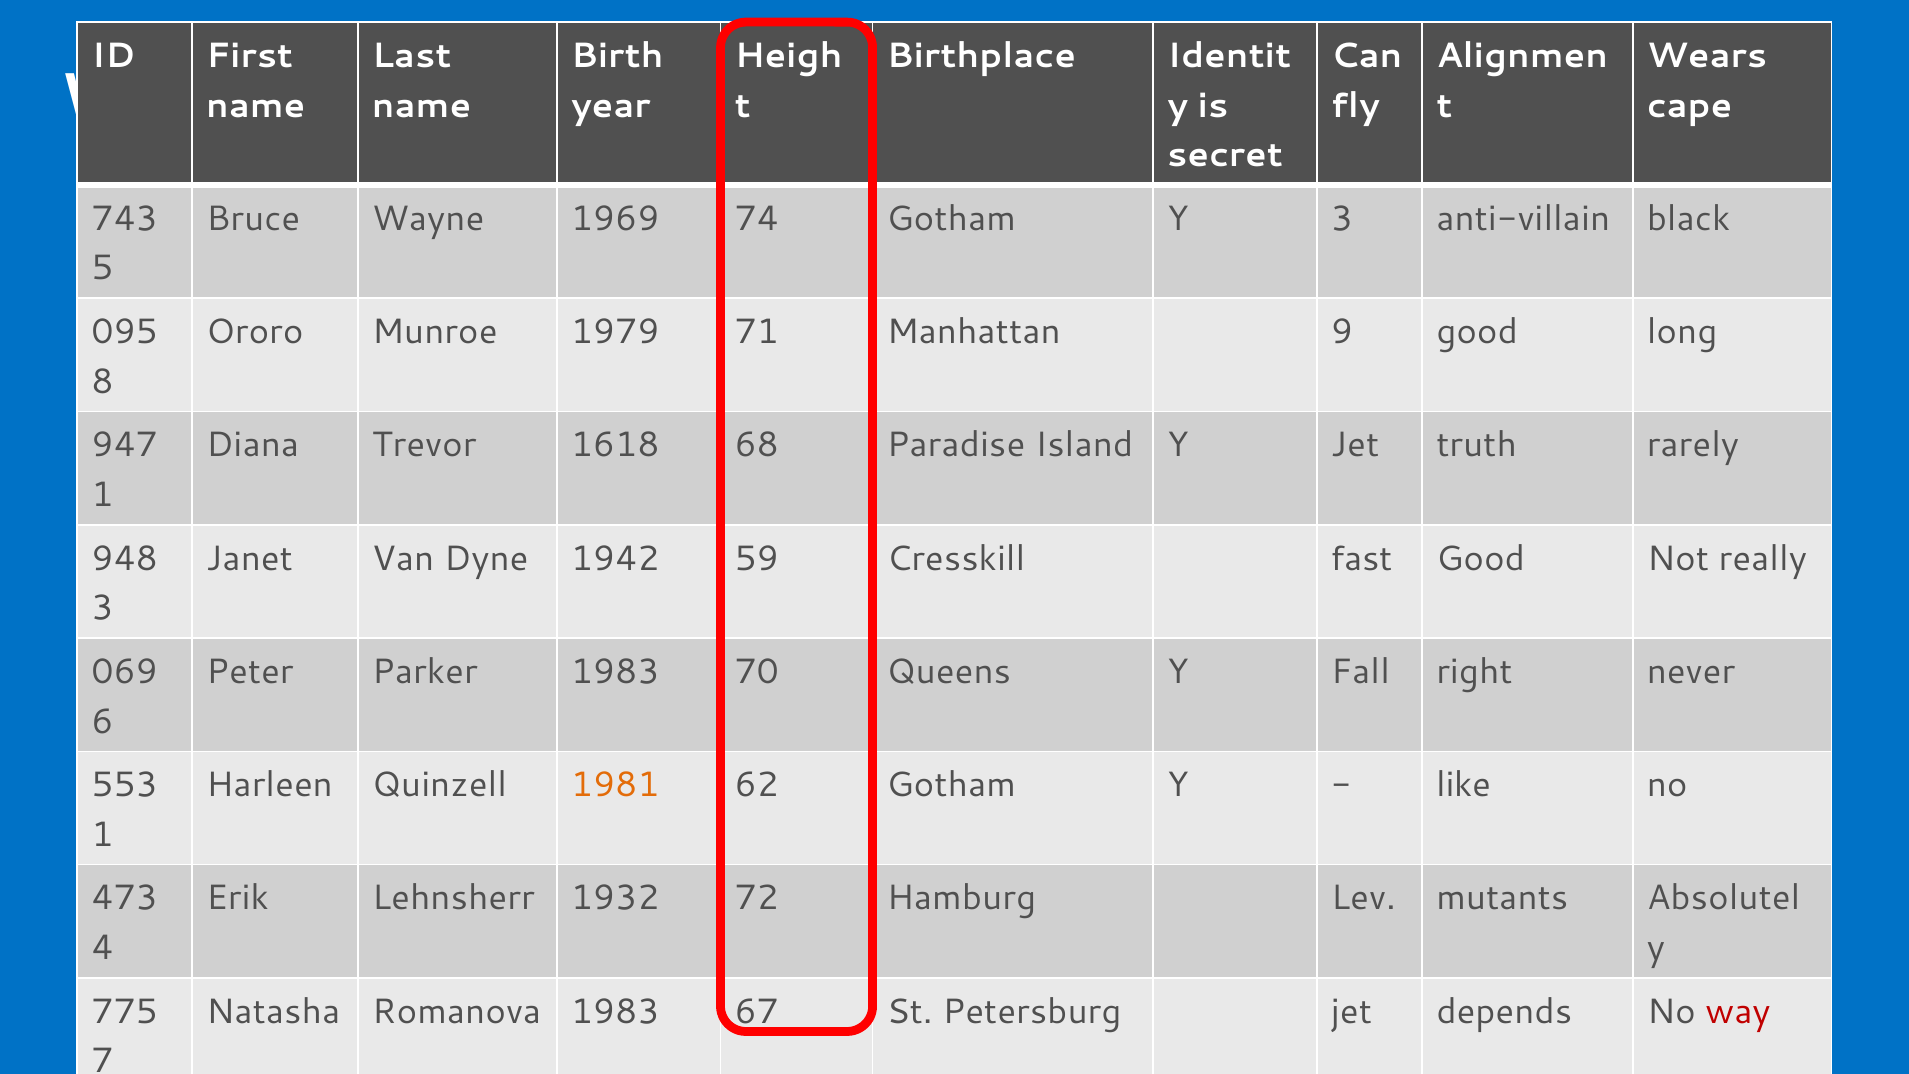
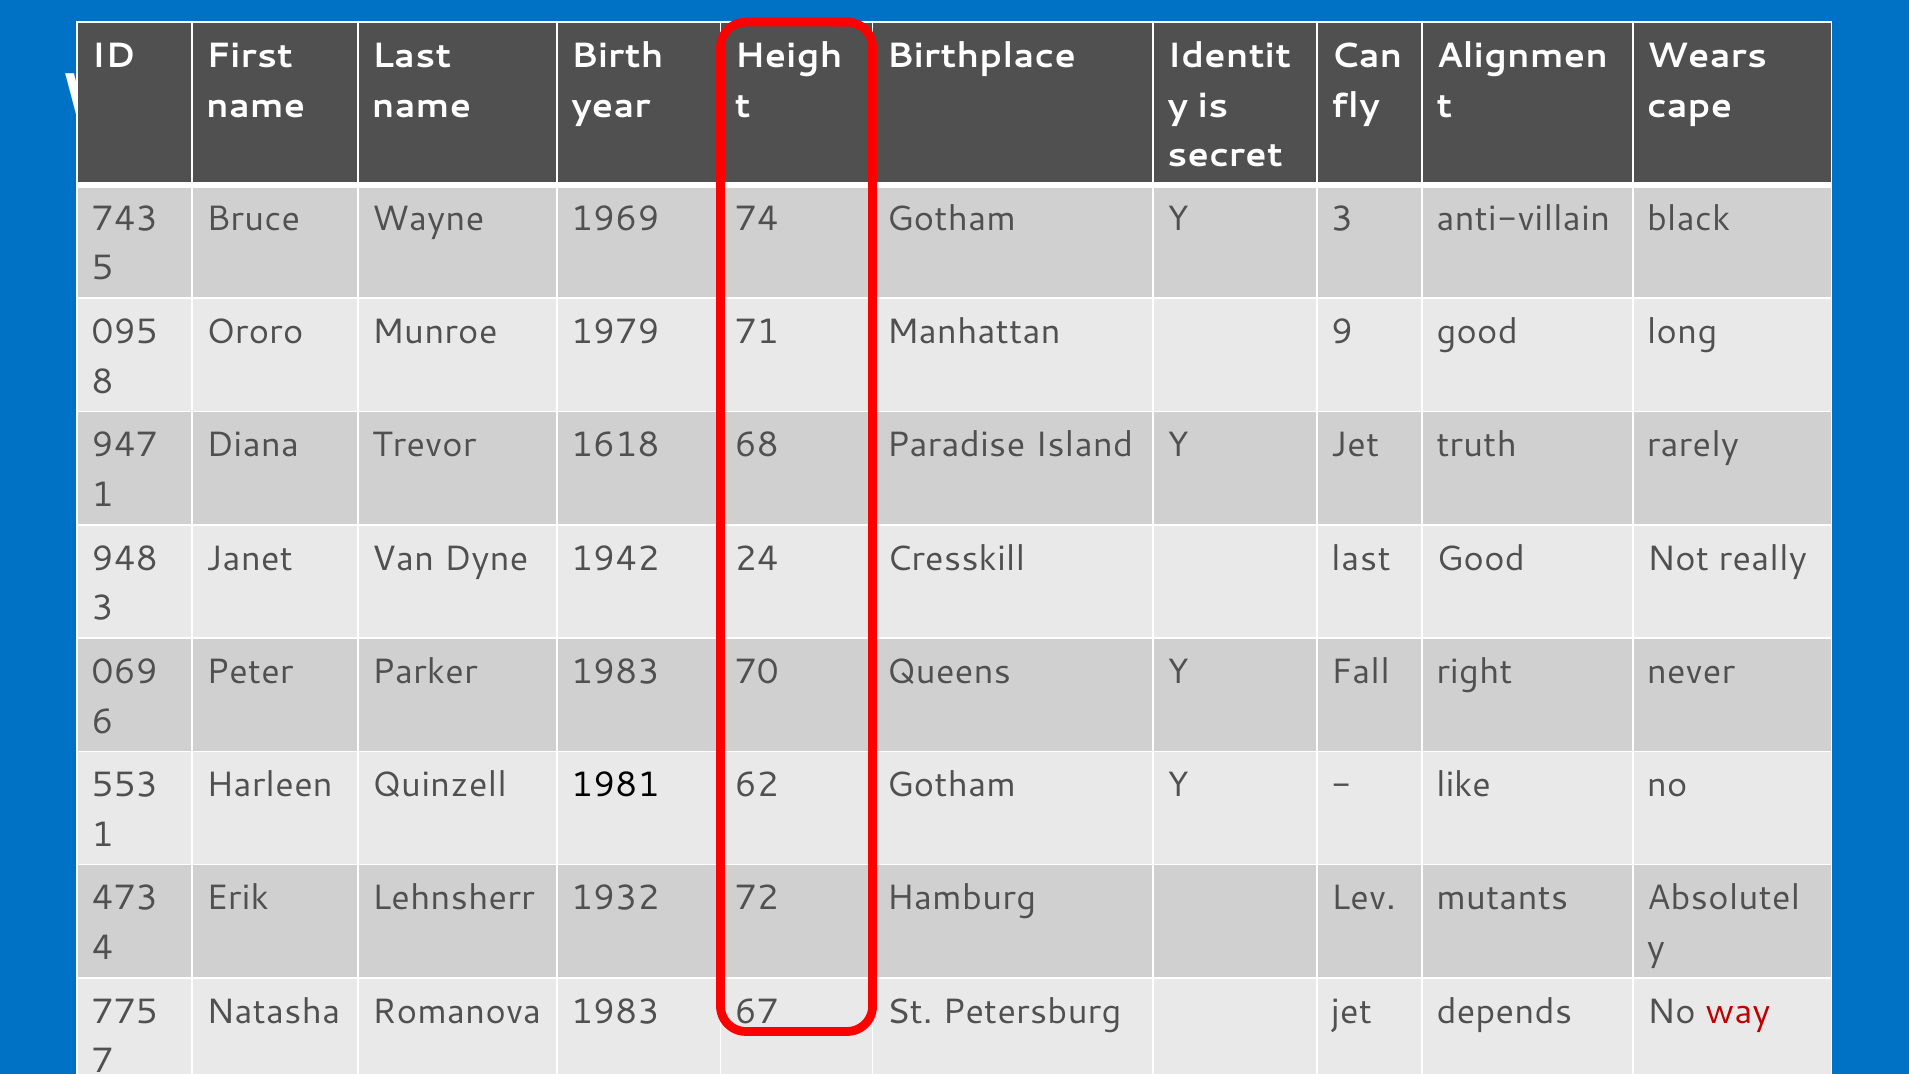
59: 59 -> 24
Cresskill fast: fast -> last
1981 colour: orange -> black
